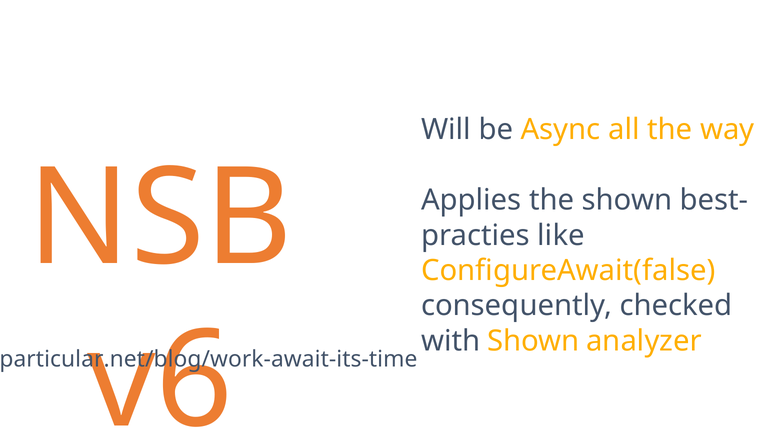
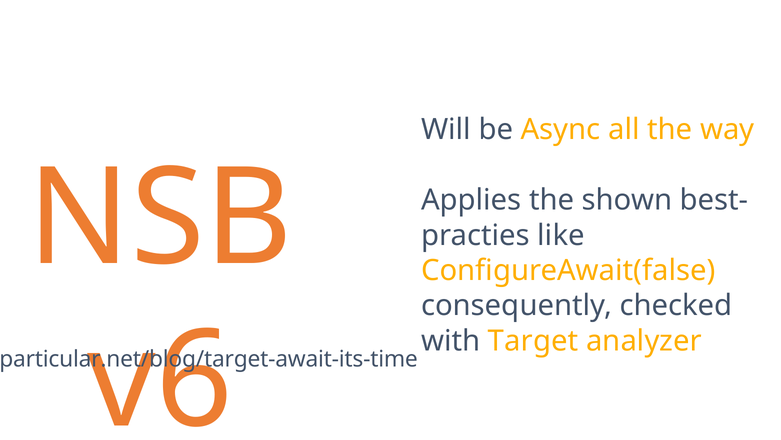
with Shown: Shown -> Target
particular.net/blog/work-await-its-time: particular.net/blog/work-await-its-time -> particular.net/blog/target-await-its-time
